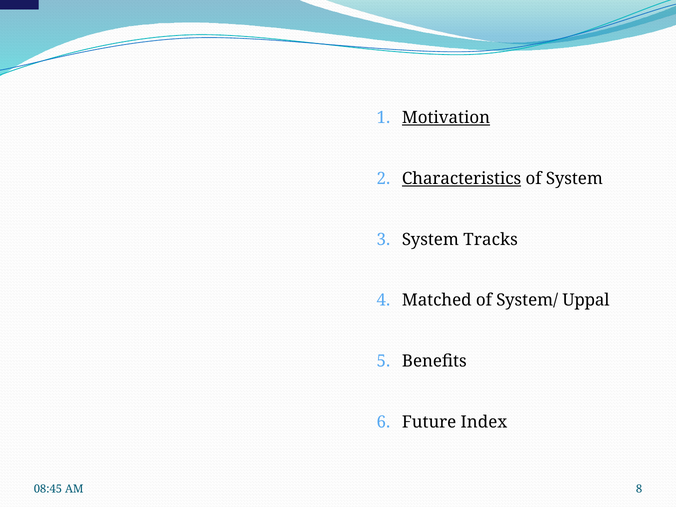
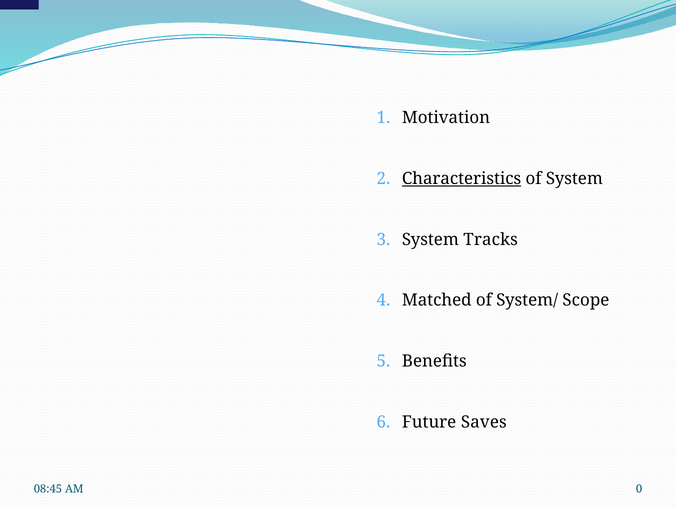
Motivation underline: present -> none
Uppal: Uppal -> Scope
Index: Index -> Saves
8: 8 -> 0
